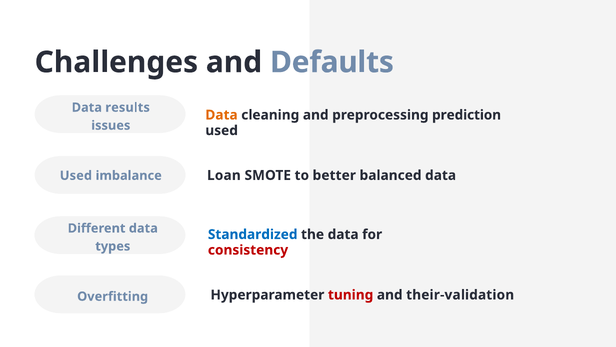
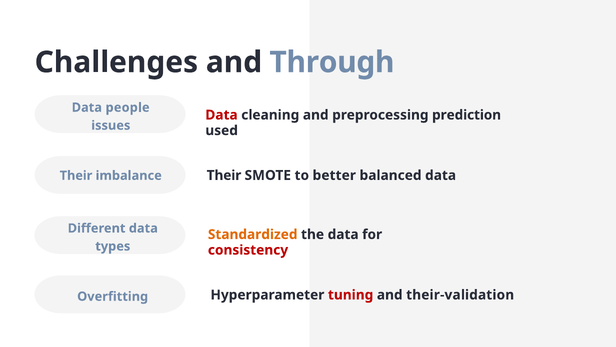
Defaults: Defaults -> Through
results: results -> people
Data at (222, 115) colour: orange -> red
Loan at (224, 175): Loan -> Their
Used at (76, 175): Used -> Their
Standardized colour: blue -> orange
